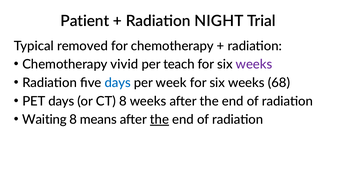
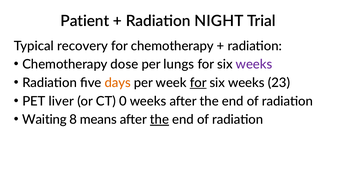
removed: removed -> recovery
vivid: vivid -> dose
teach: teach -> lungs
days at (118, 83) colour: blue -> orange
for at (198, 83) underline: none -> present
68: 68 -> 23
PET days: days -> liver
CT 8: 8 -> 0
